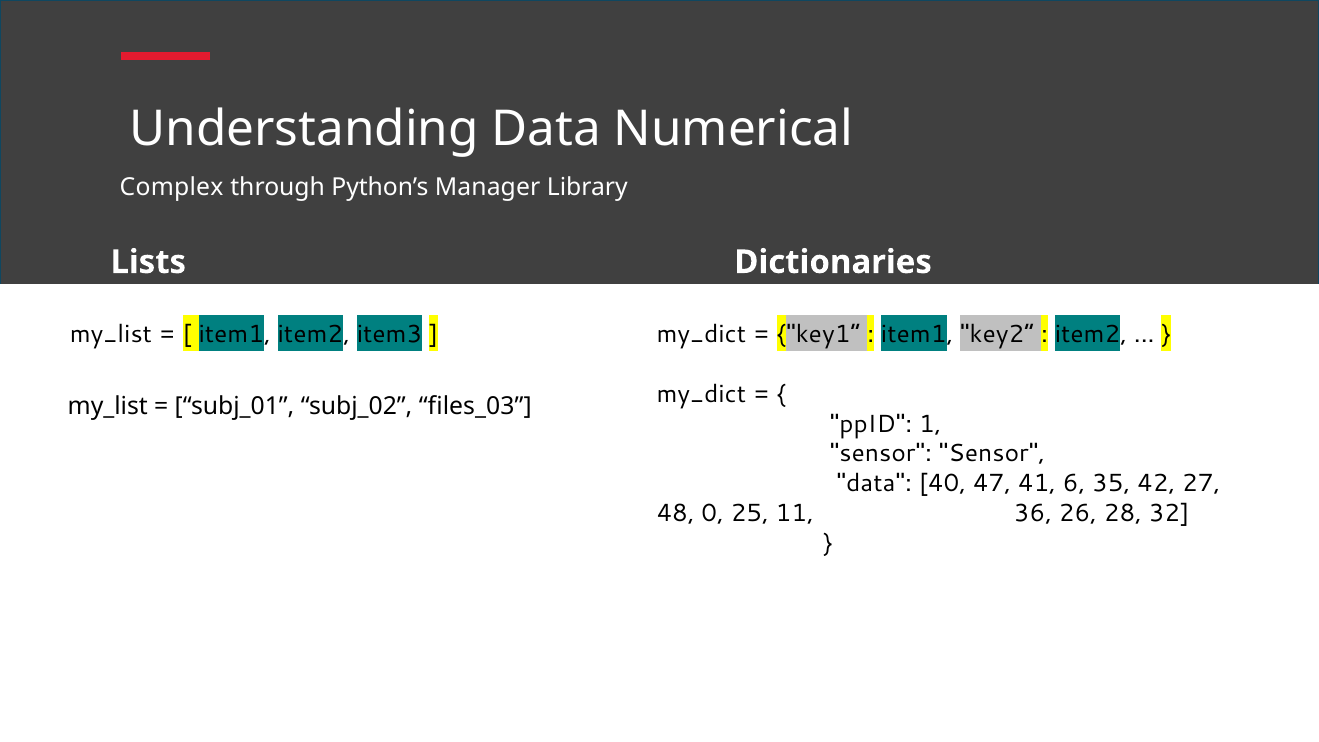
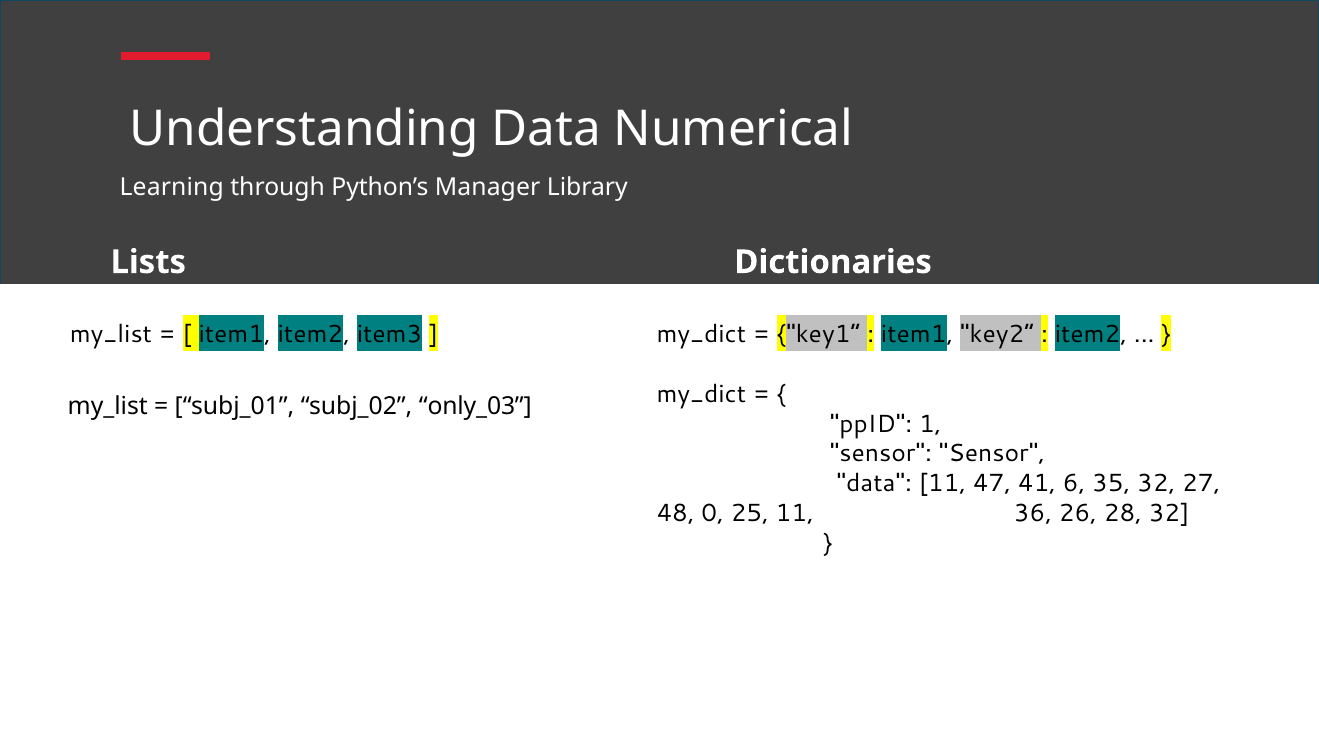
Complex: Complex -> Learning
files_03: files_03 -> only_03
data 40: 40 -> 11
35 42: 42 -> 32
